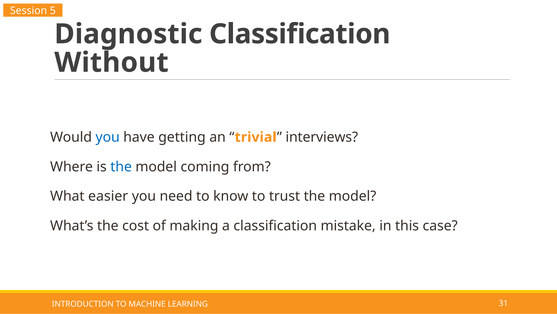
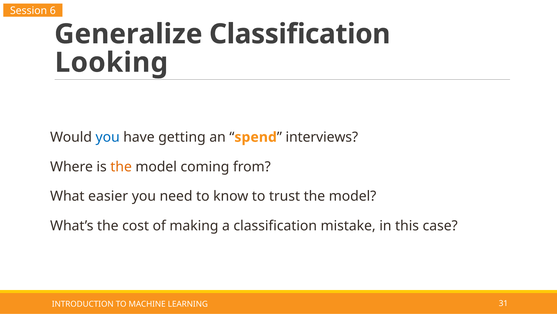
5: 5 -> 6
Diagnostic: Diagnostic -> Generalize
Without: Without -> Looking
trivial: trivial -> spend
the at (121, 166) colour: blue -> orange
